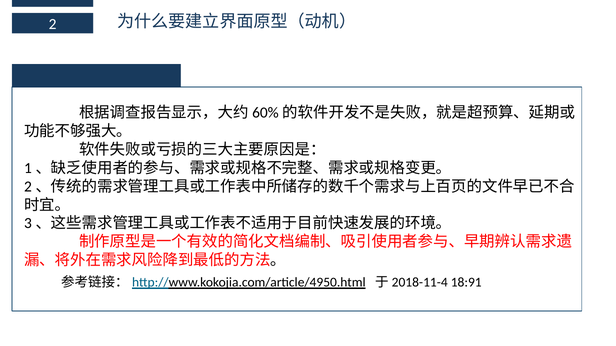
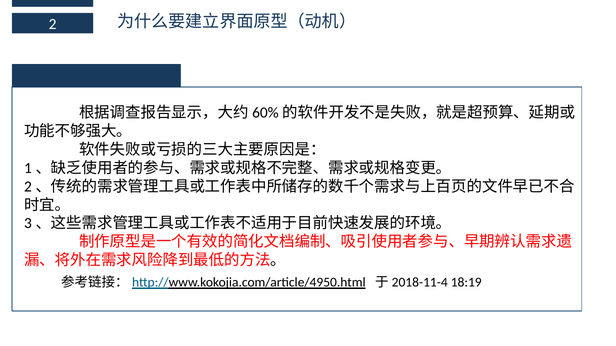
18:91: 18:91 -> 18:19
